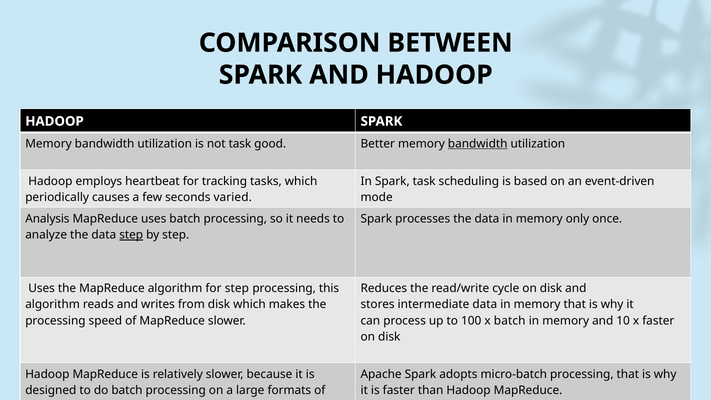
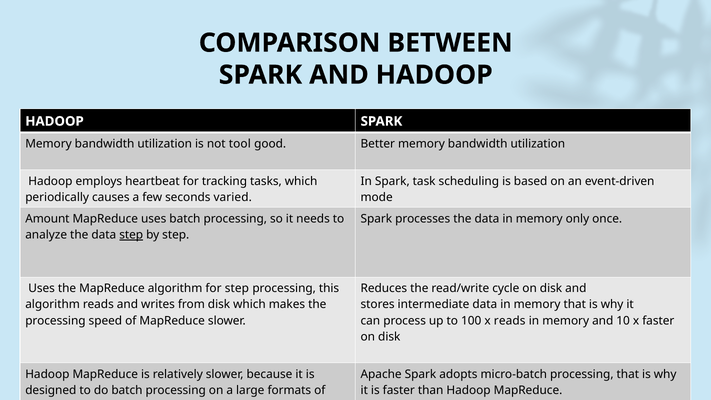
not task: task -> tool
bandwidth at (478, 144) underline: present -> none
Analysis: Analysis -> Amount
x batch: batch -> reads
